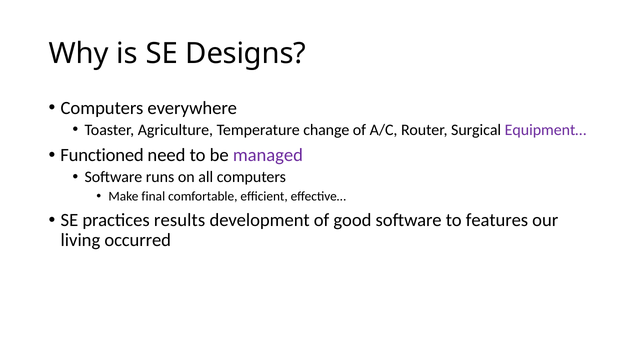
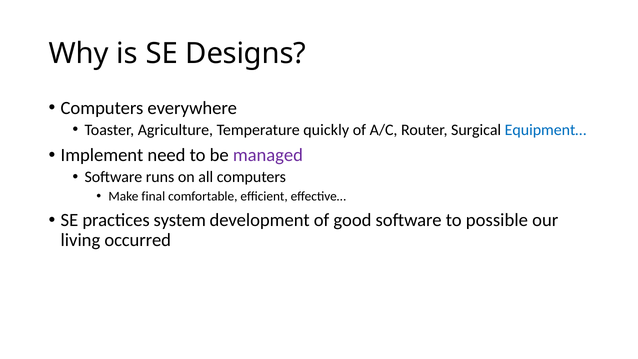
change: change -> quickly
Equipment… colour: purple -> blue
Functioned: Functioned -> Implement
results: results -> system
features: features -> possible
